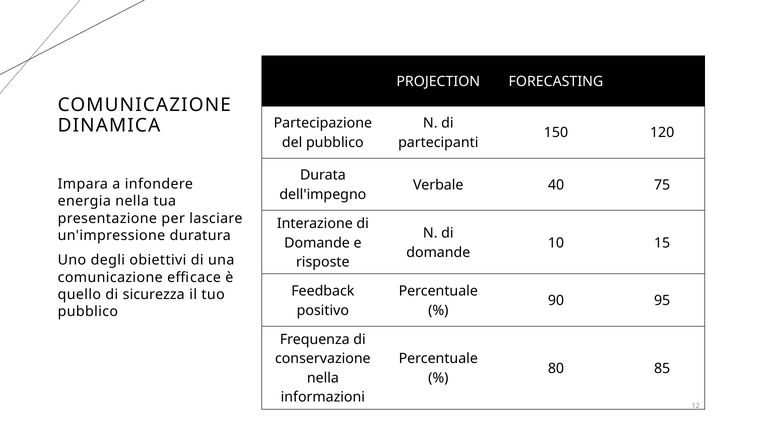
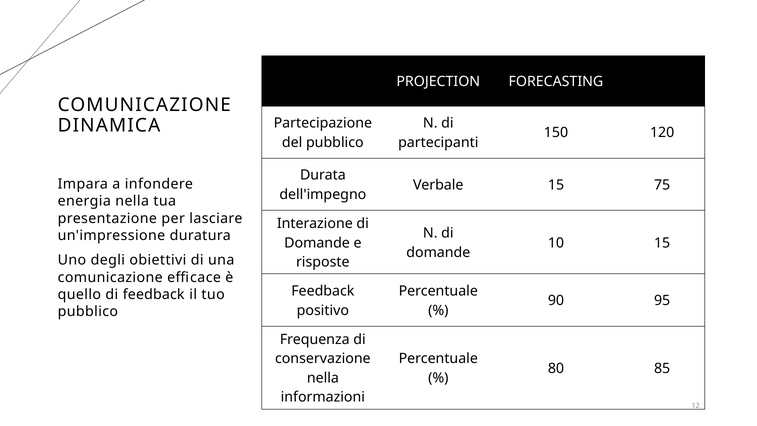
Verbale 40: 40 -> 15
di sicurezza: sicurezza -> feedback
